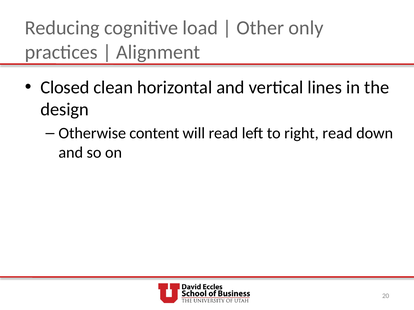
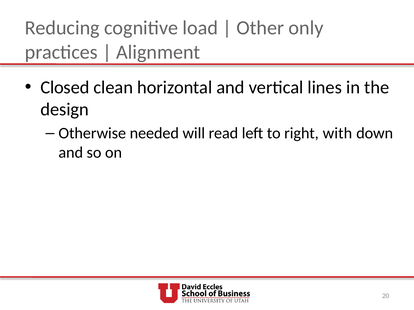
content: content -> needed
right read: read -> with
